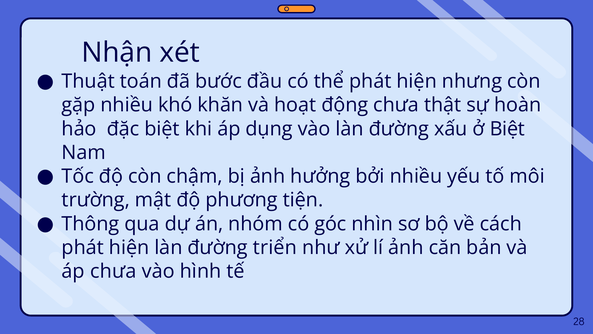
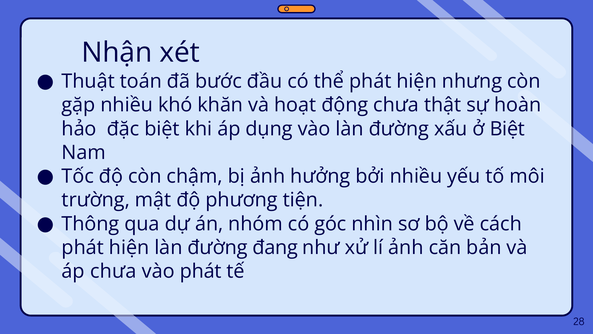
triển: triển -> đang
vào hình: hình -> phát
